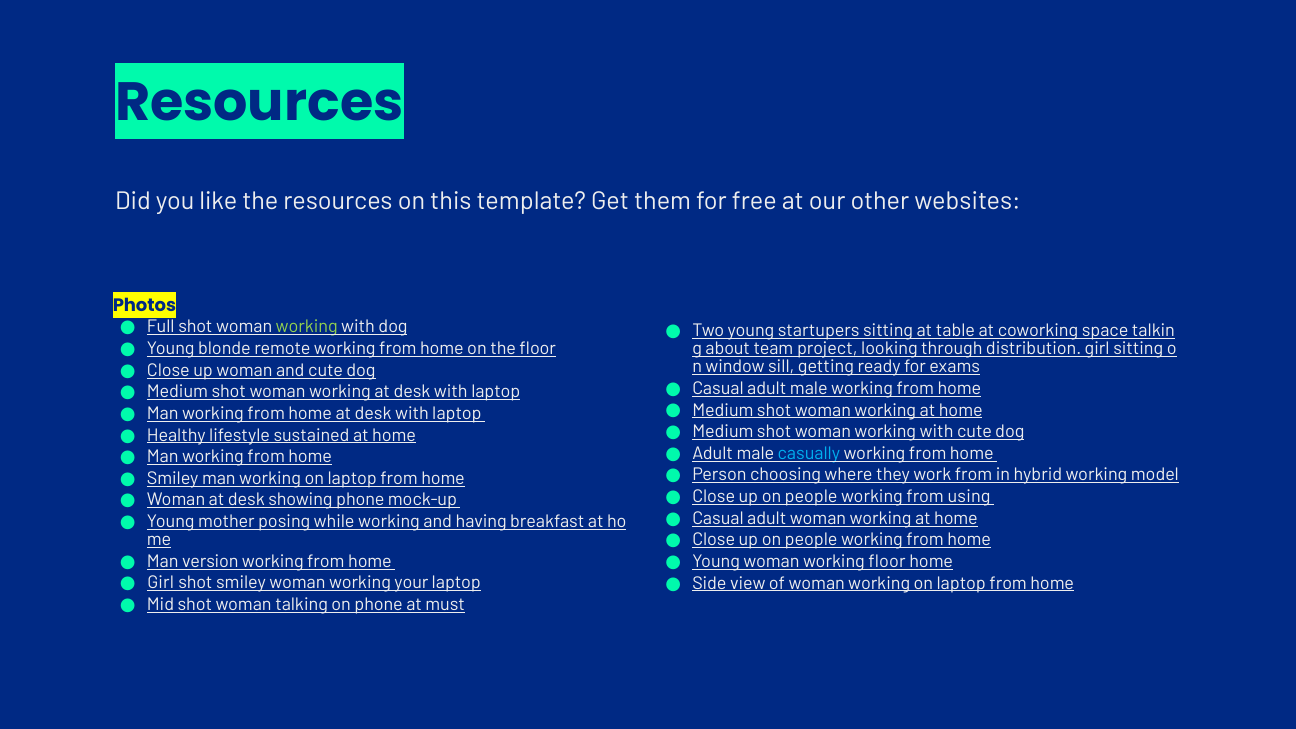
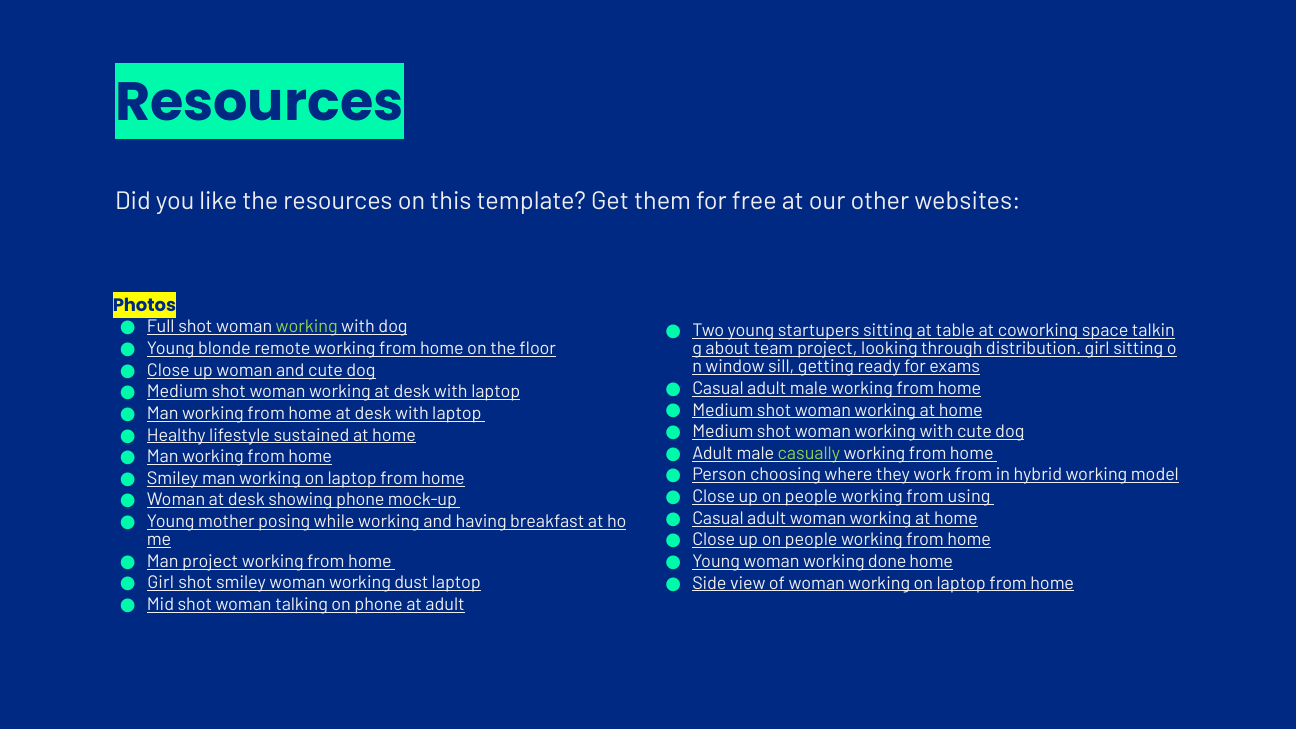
casually colour: light blue -> light green
Man version: version -> project
working floor: floor -> done
your: your -> dust
at must: must -> adult
